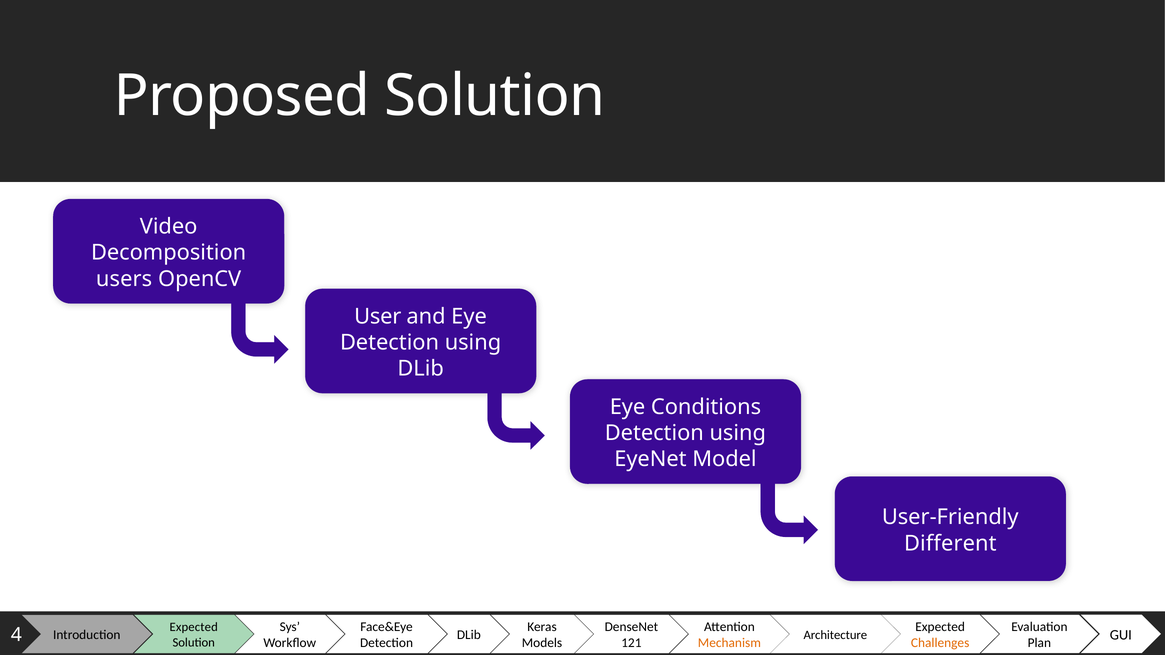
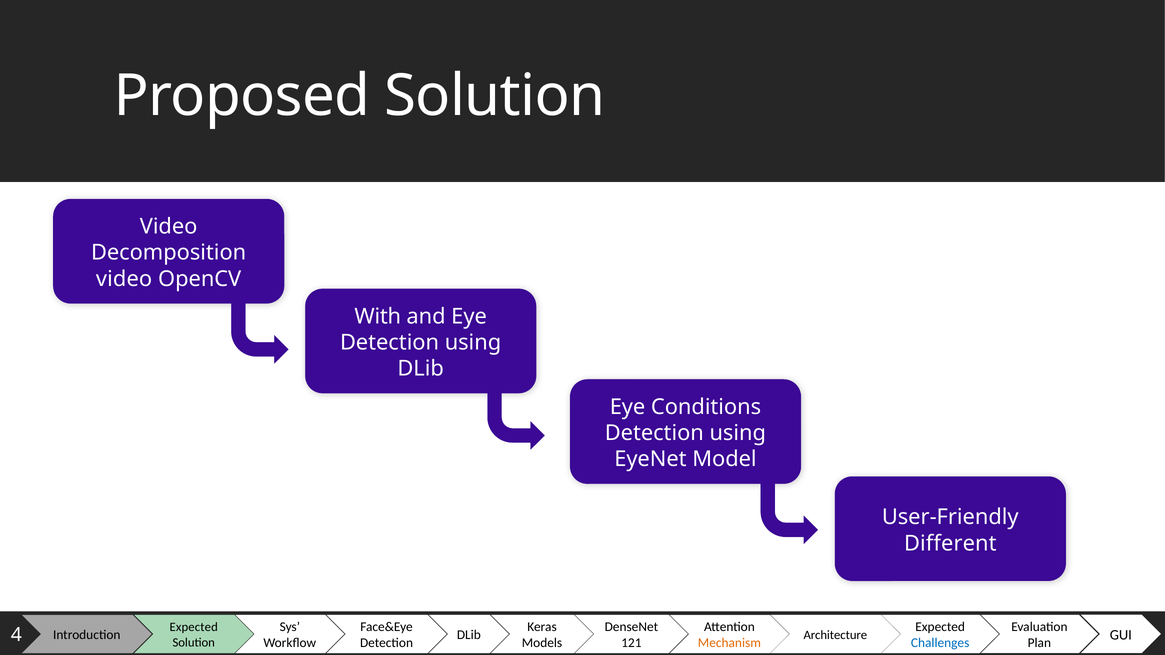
users at (124, 279): users -> video
User: User -> With
Challenges colour: orange -> blue
